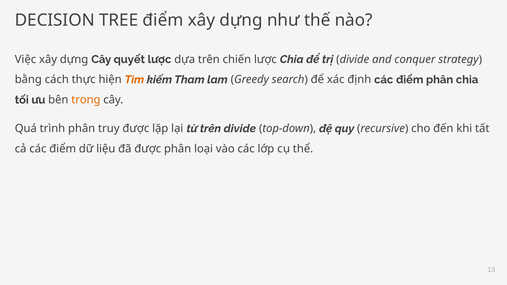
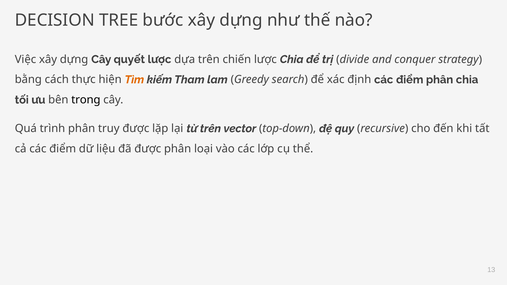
TREE điểm: điểm -> bước
trong colour: orange -> black
trên divide: divide -> vector
